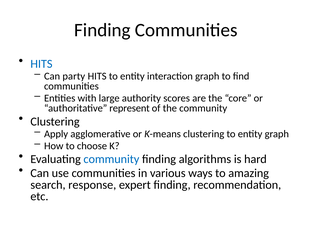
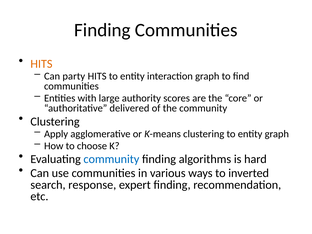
HITS at (41, 64) colour: blue -> orange
represent: represent -> delivered
amazing: amazing -> inverted
